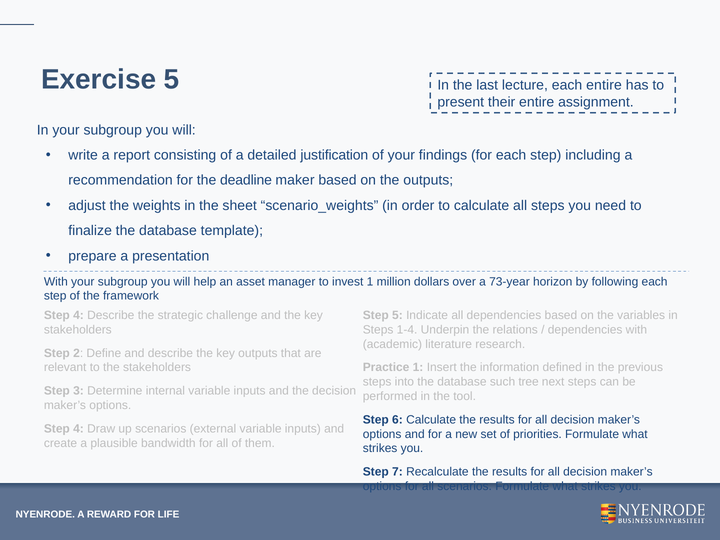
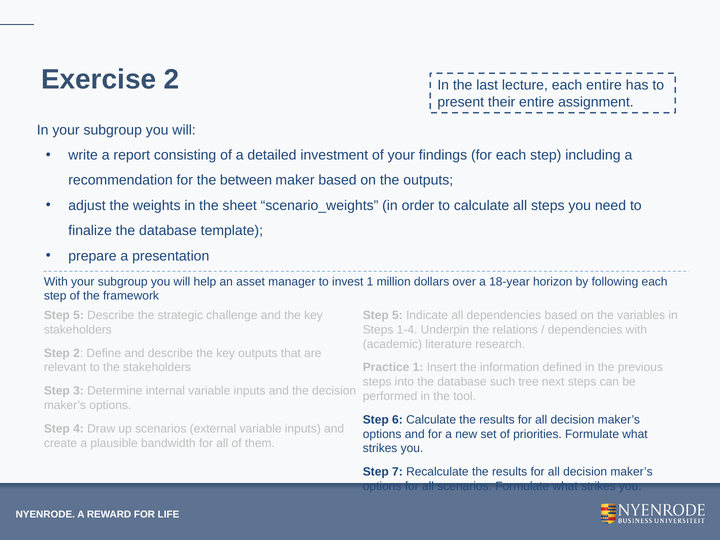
Exercise 5: 5 -> 2
justification: justification -> investment
deadline: deadline -> between
73-year: 73-year -> 18-year
4 at (78, 315): 4 -> 5
